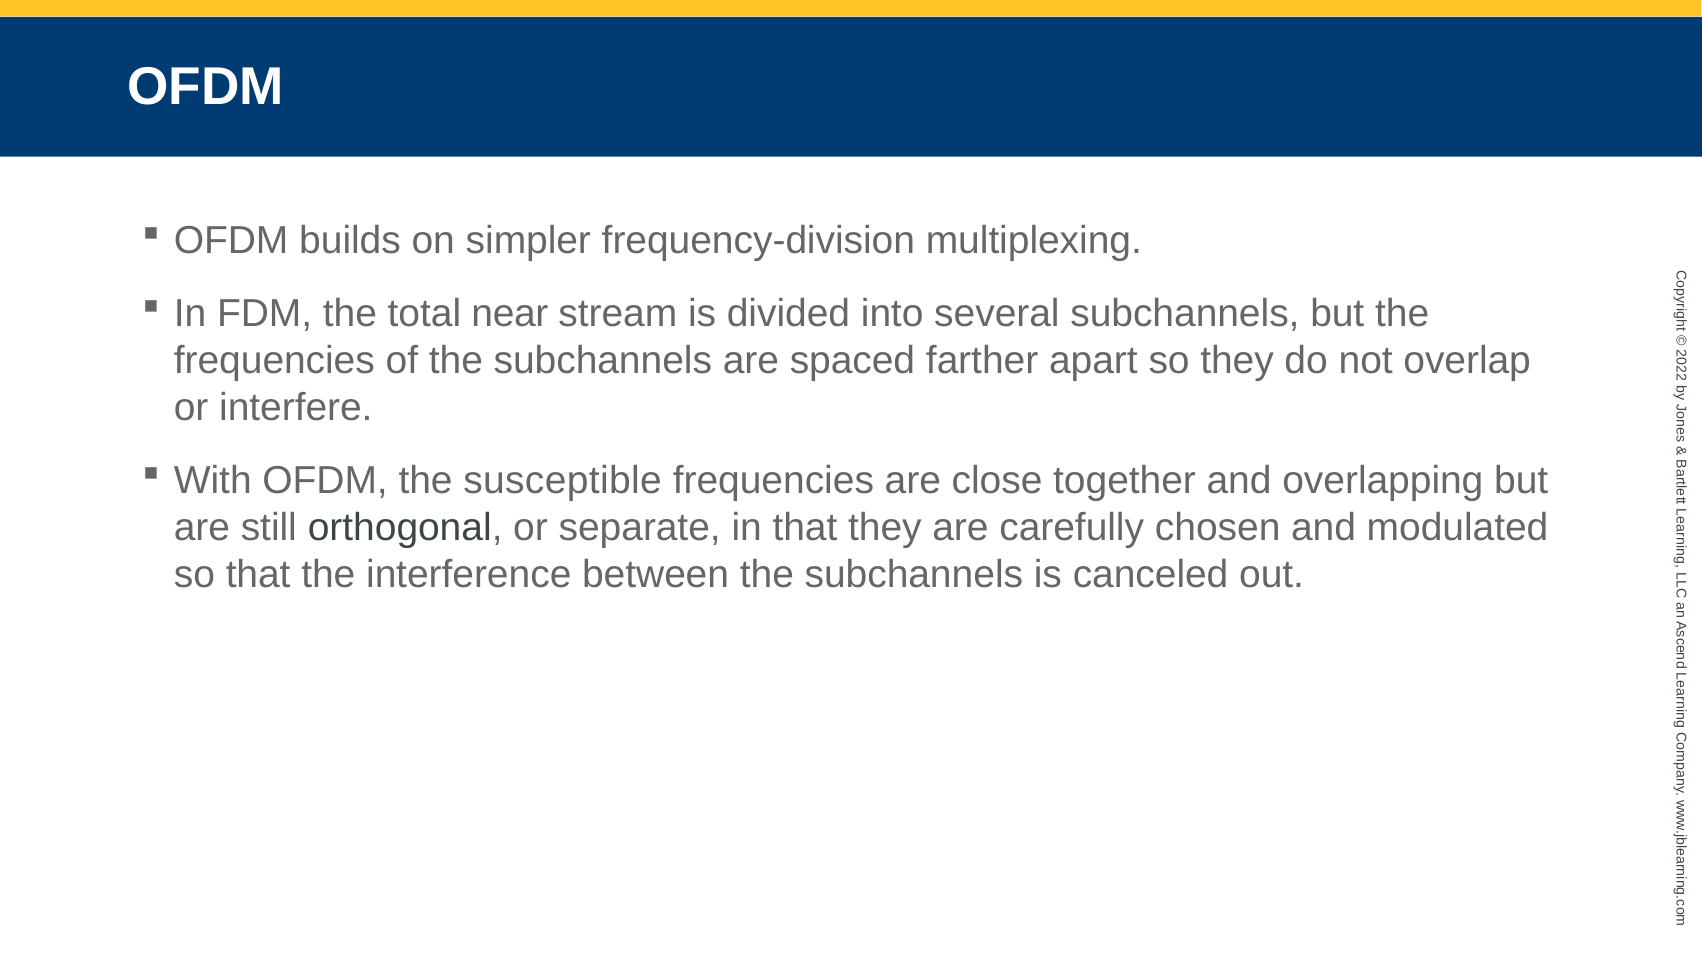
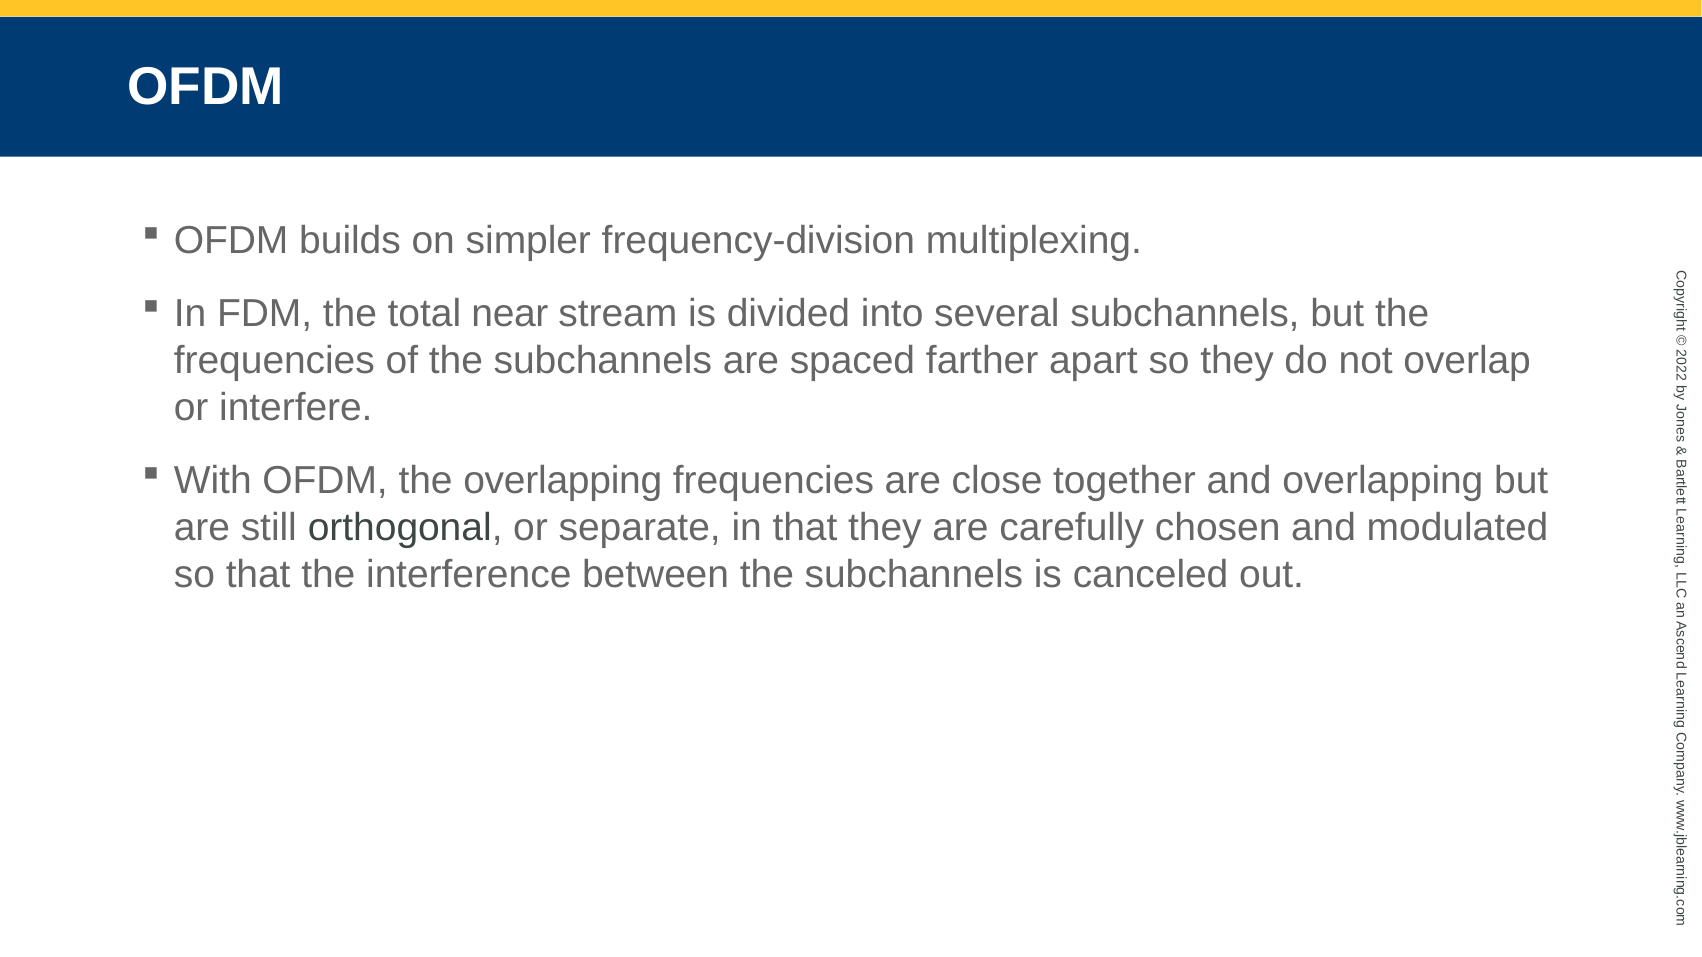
the susceptible: susceptible -> overlapping
